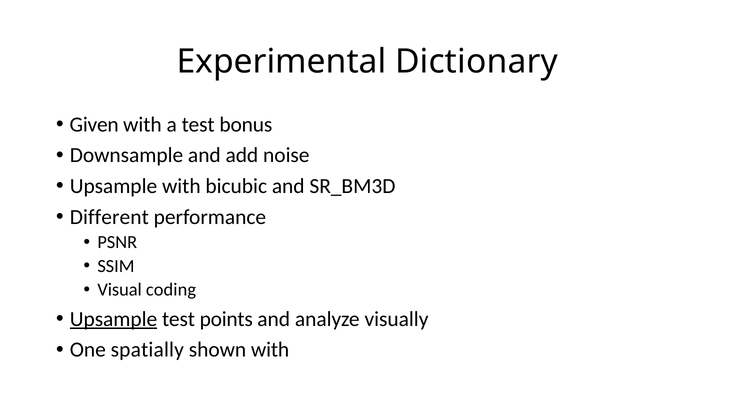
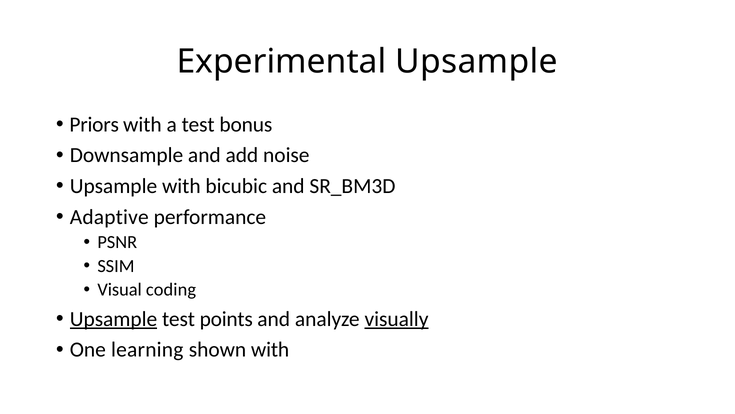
Experimental Dictionary: Dictionary -> Upsample
Given: Given -> Priors
Different: Different -> Adaptive
visually underline: none -> present
spatially: spatially -> learning
